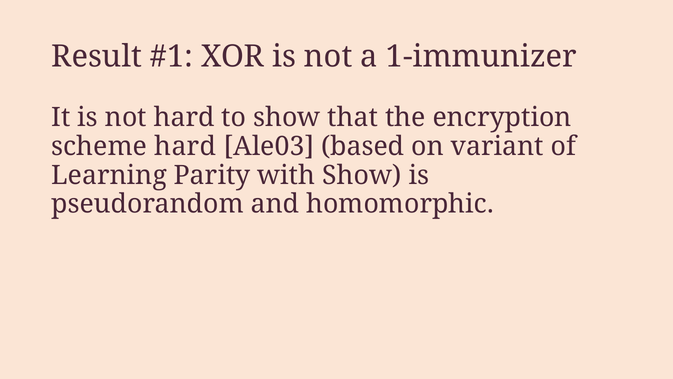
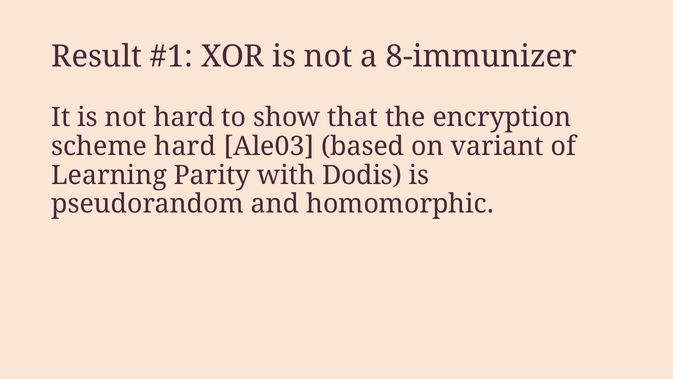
1-immunizer: 1-immunizer -> 8-immunizer
with Show: Show -> Dodis
